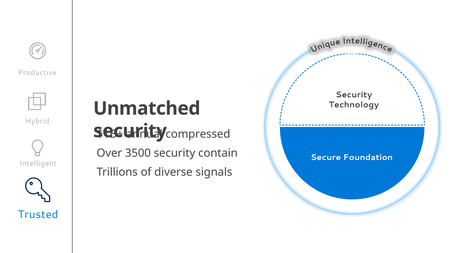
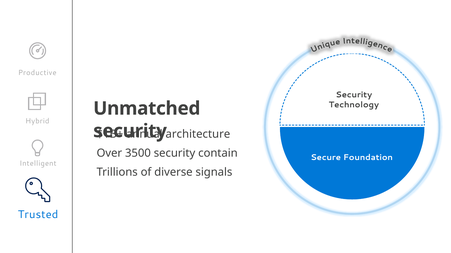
compressed: compressed -> architecture
